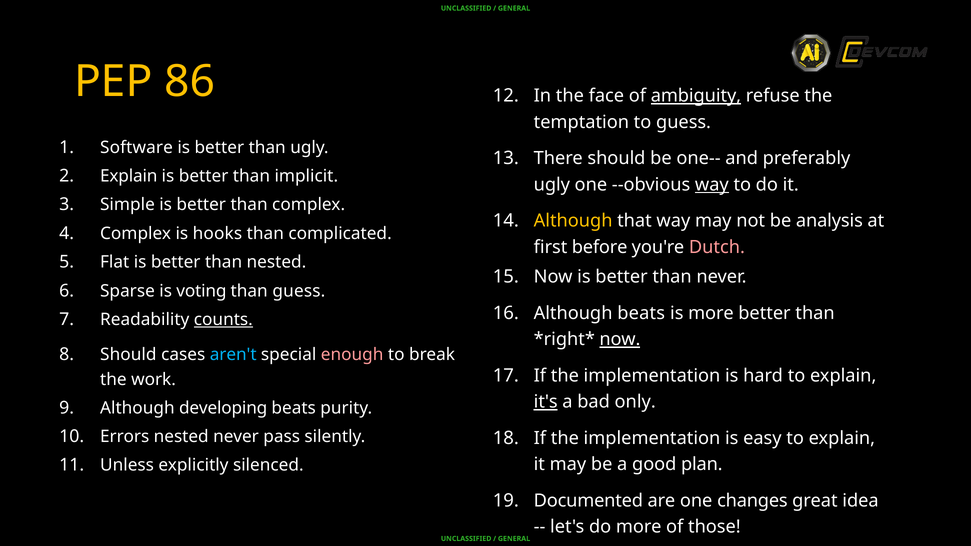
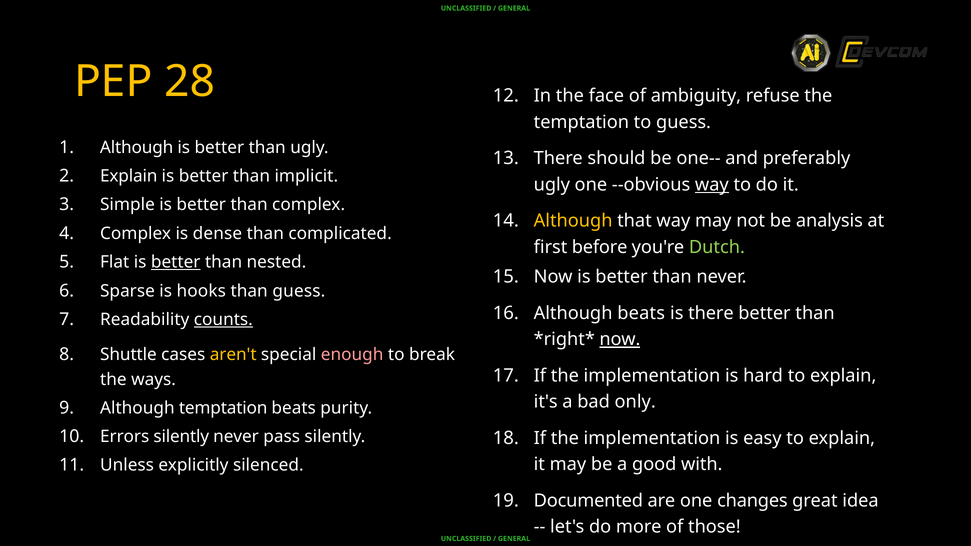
86: 86 -> 28
ambiguity underline: present -> none
Software at (136, 147): Software -> Although
hooks: hooks -> dense
Dutch colour: pink -> light green
better at (176, 262) underline: none -> present
voting: voting -> hooks
is more: more -> there
Should at (128, 355): Should -> Shuttle
aren't colour: light blue -> yellow
work: work -> ways
it's underline: present -> none
Although developing: developing -> temptation
Errors nested: nested -> silently
plan: plan -> with
